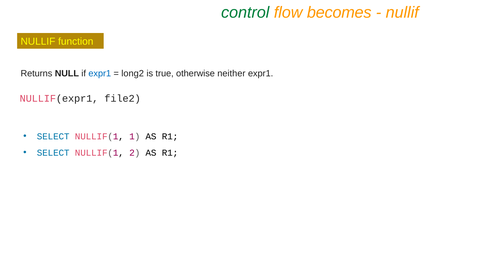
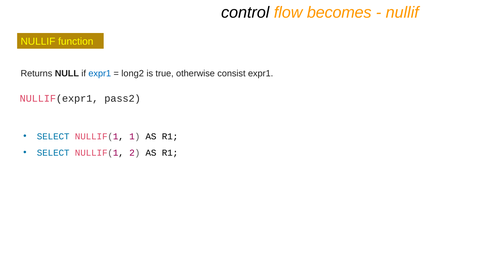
control colour: green -> black
neither: neither -> consist
file2: file2 -> pass2
